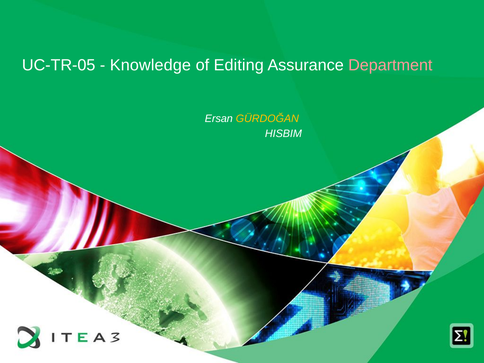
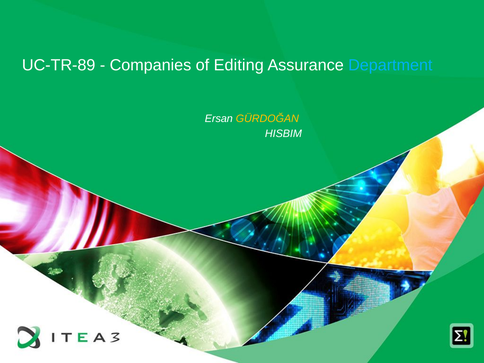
UC-TR-05: UC-TR-05 -> UC-TR-89
Knowledge: Knowledge -> Companies
Department colour: pink -> light blue
